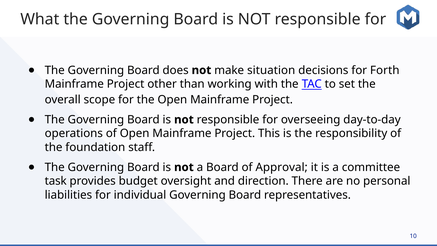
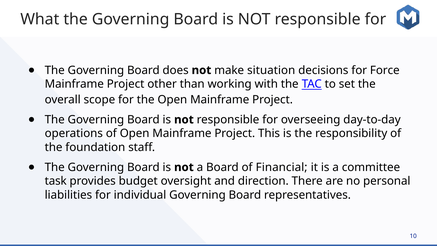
Forth: Forth -> Force
Approval: Approval -> Financial
